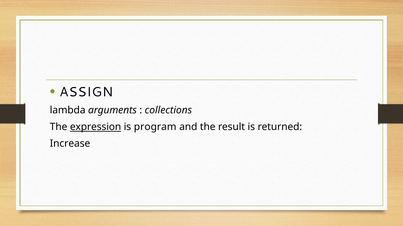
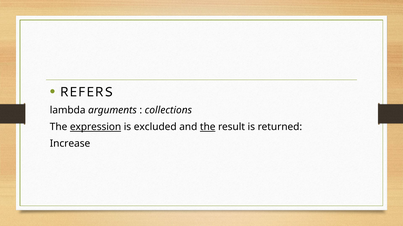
ASSIGN: ASSIGN -> REFERS
program: program -> excluded
the at (208, 127) underline: none -> present
